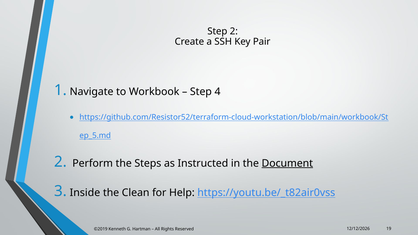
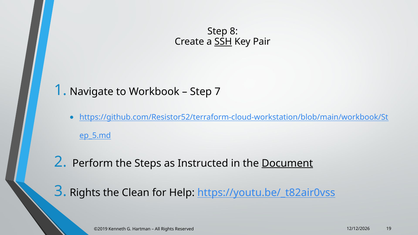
Step 2: 2 -> 8
SSH underline: none -> present
4: 4 -> 7
Inside at (85, 193): Inside -> Rights
